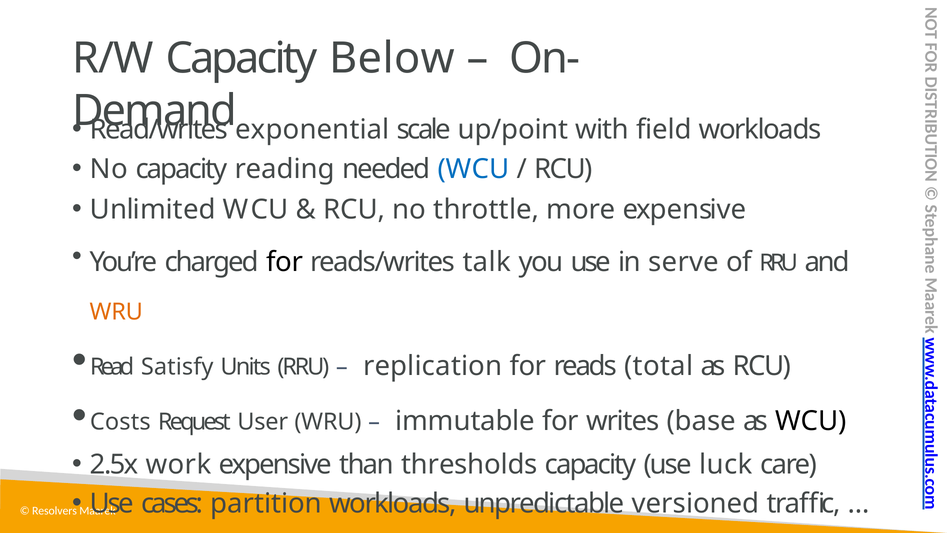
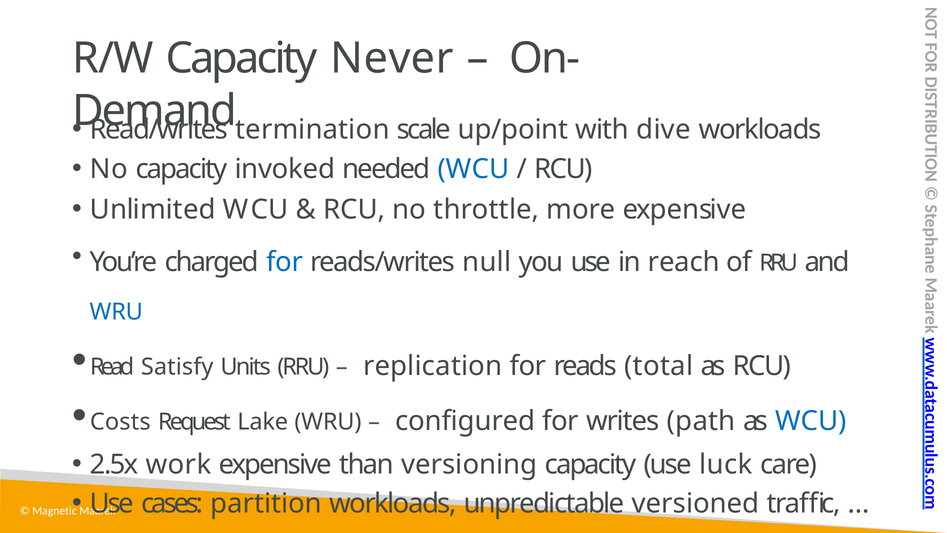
Below: Below -> Never
exponential: exponential -> termination
field: field -> dive
reading: reading -> invoked
for at (285, 262) colour: black -> blue
talk: talk -> null
serve: serve -> reach
WRU at (116, 312) colour: orange -> blue
User: User -> Lake
immutable: immutable -> configured
base: base -> path
WCU at (811, 421) colour: black -> blue
thresholds: thresholds -> versioning
Resolvers: Resolvers -> Magnetic
